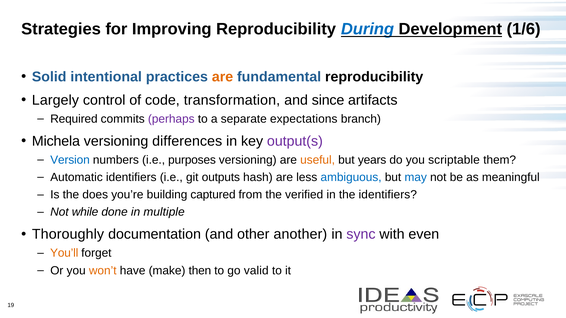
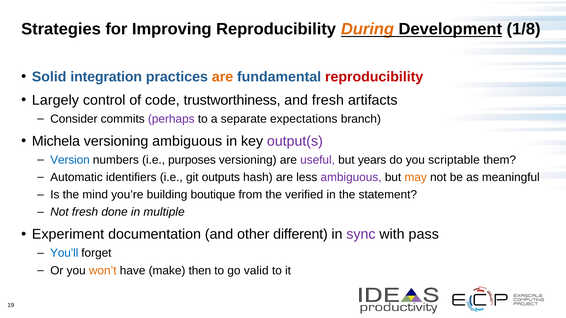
During colour: blue -> orange
1/6: 1/6 -> 1/8
intentional: intentional -> integration
reproducibility at (374, 77) colour: black -> red
transformation: transformation -> trustworthiness
and since: since -> fresh
Required: Required -> Consider
versioning differences: differences -> ambiguous
useful colour: orange -> purple
ambiguous at (351, 177) colour: blue -> purple
may colour: blue -> orange
does: does -> mind
captured: captured -> boutique
the identifiers: identifiers -> statement
Not while: while -> fresh
Thoroughly: Thoroughly -> Experiment
another: another -> different
even: even -> pass
You’ll colour: orange -> blue
